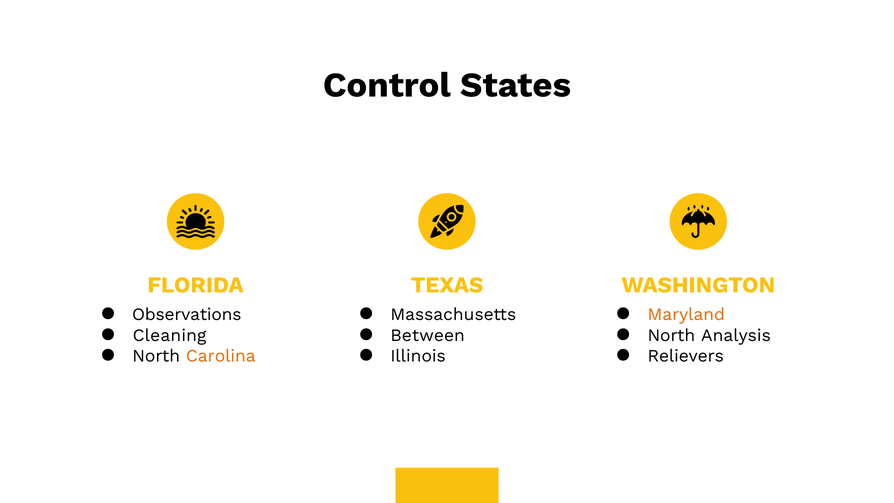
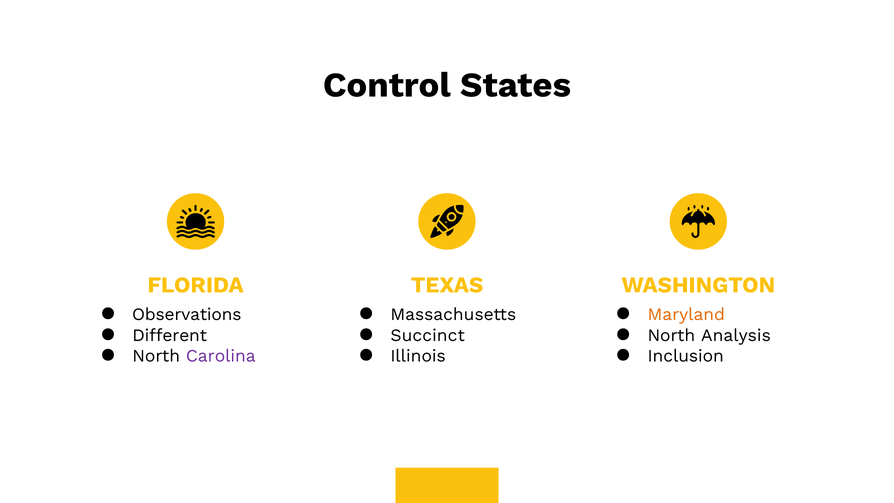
Cleaning: Cleaning -> Different
Between: Between -> Succinct
Carolina colour: orange -> purple
Relievers: Relievers -> Inclusion
